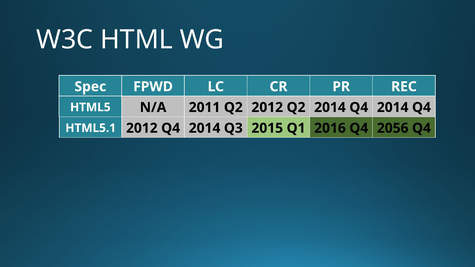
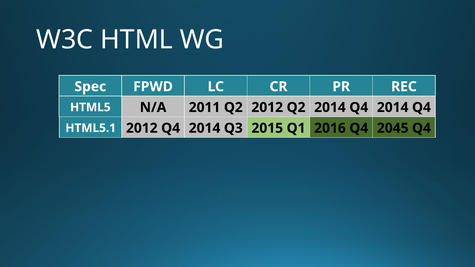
2056: 2056 -> 2045
